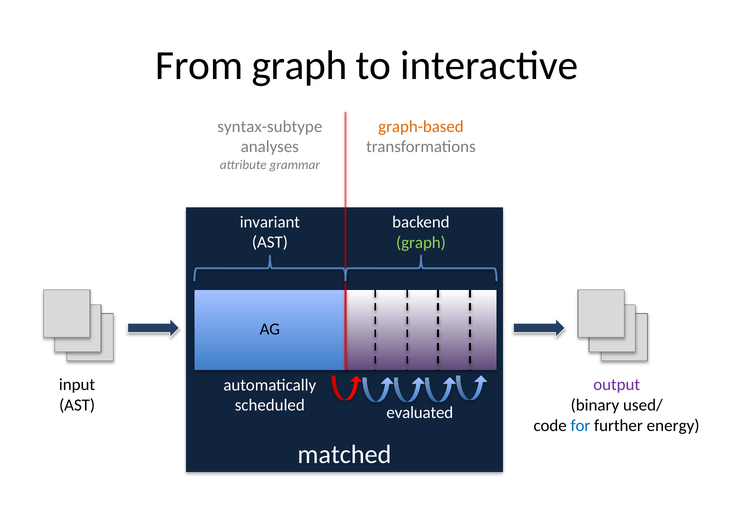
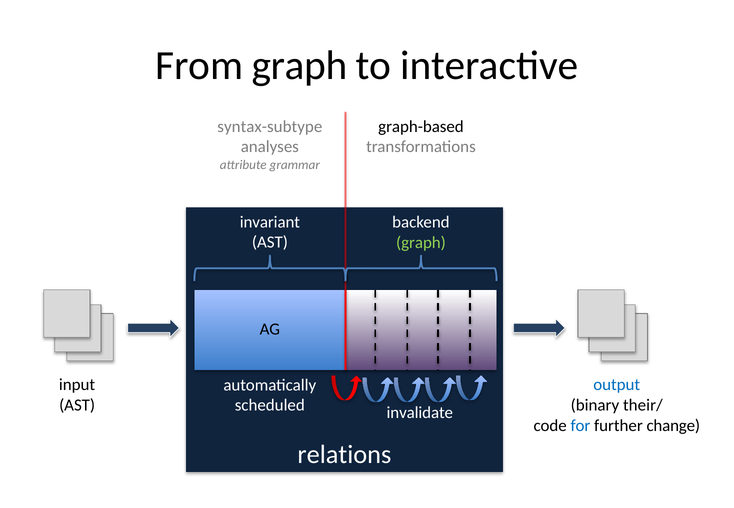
graph-based colour: orange -> black
output colour: purple -> blue
used/: used/ -> their/
evaluated: evaluated -> invalidate
energy: energy -> change
matched: matched -> relations
